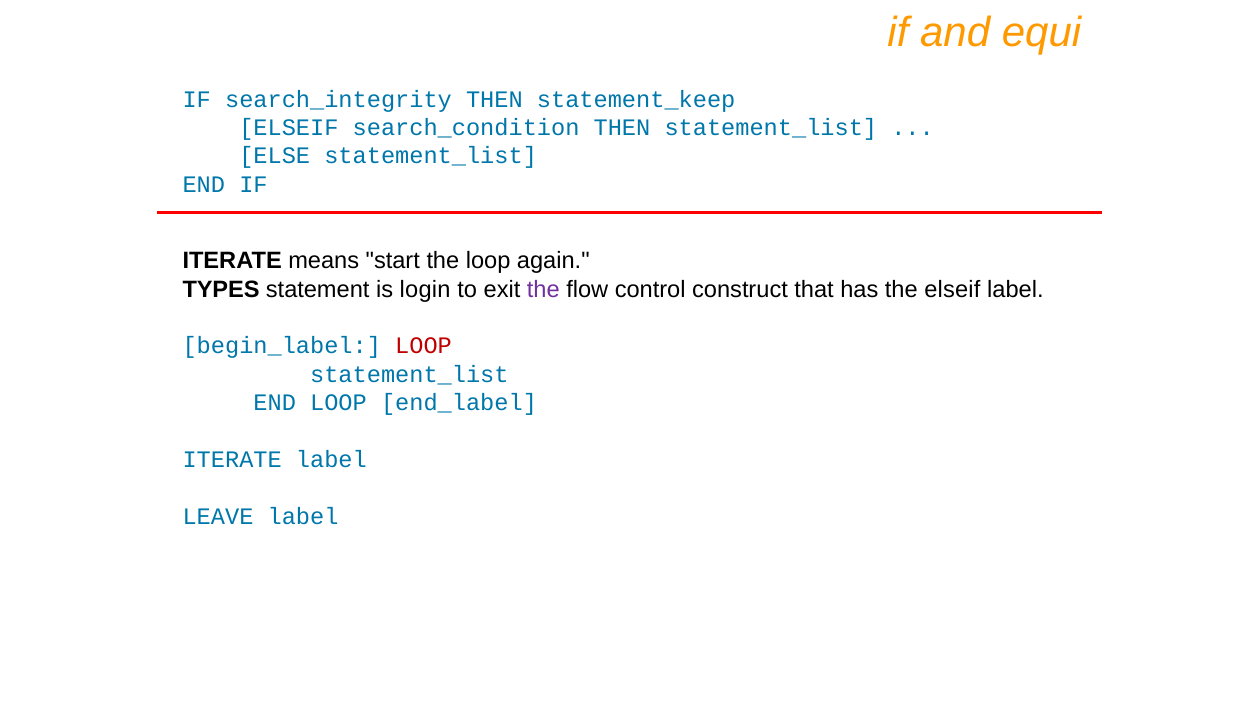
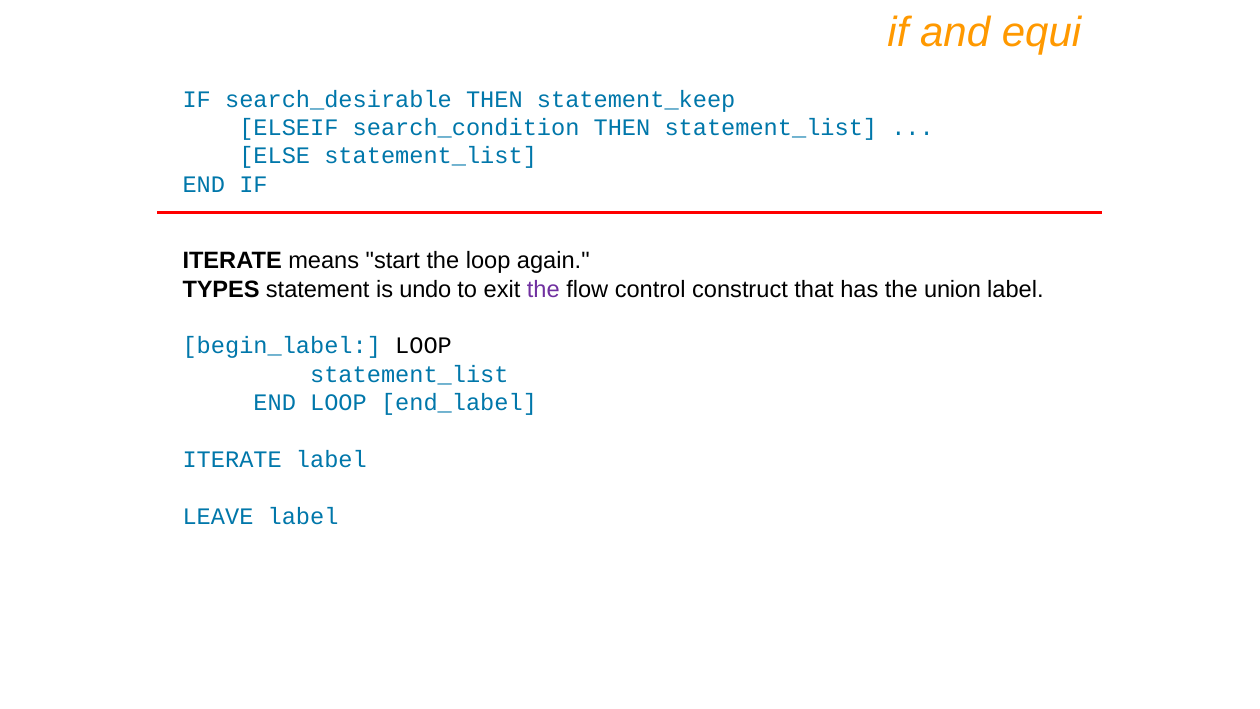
search_integrity: search_integrity -> search_desirable
login: login -> undo
the elseif: elseif -> union
LOOP at (424, 346) colour: red -> black
